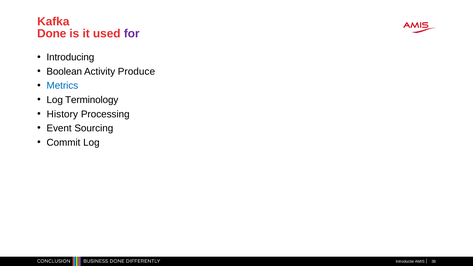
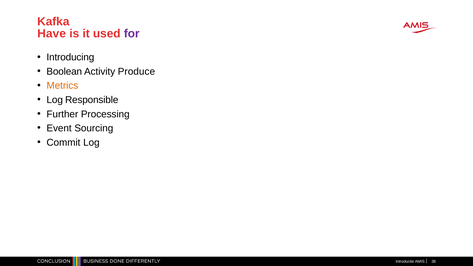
Done: Done -> Have
Metrics colour: blue -> orange
Terminology: Terminology -> Responsible
History: History -> Further
